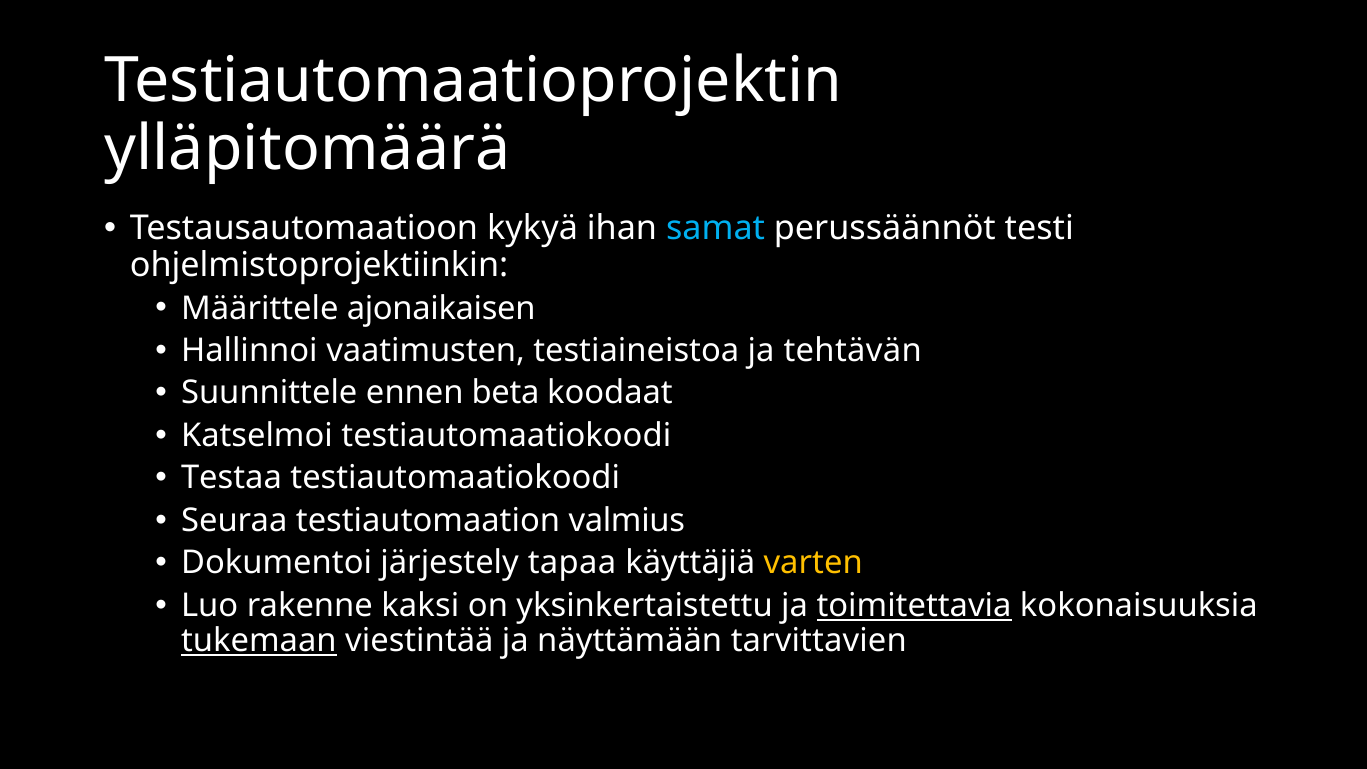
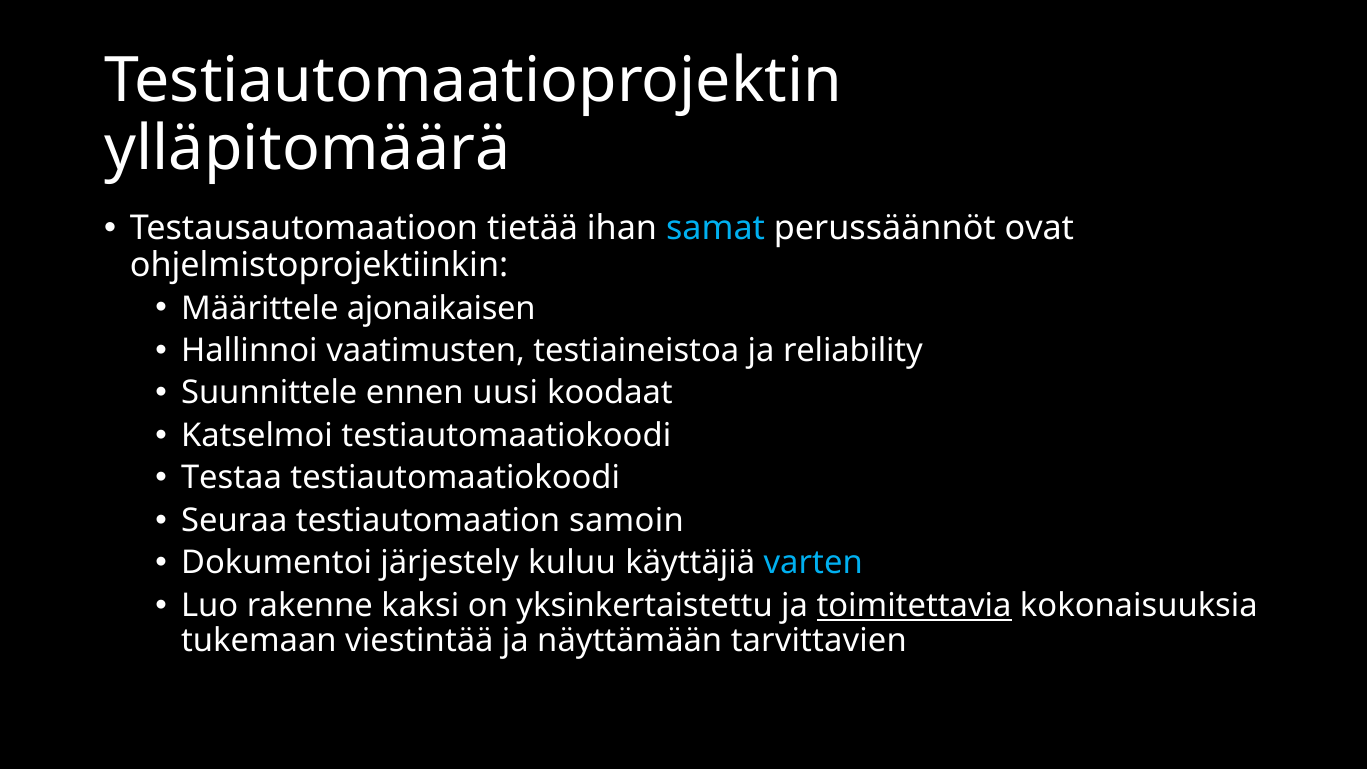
kykyä: kykyä -> tietää
testi: testi -> ovat
tehtävän: tehtävän -> reliability
beta: beta -> uusi
valmius: valmius -> samoin
tapaa: tapaa -> kuluu
varten colour: yellow -> light blue
tukemaan underline: present -> none
